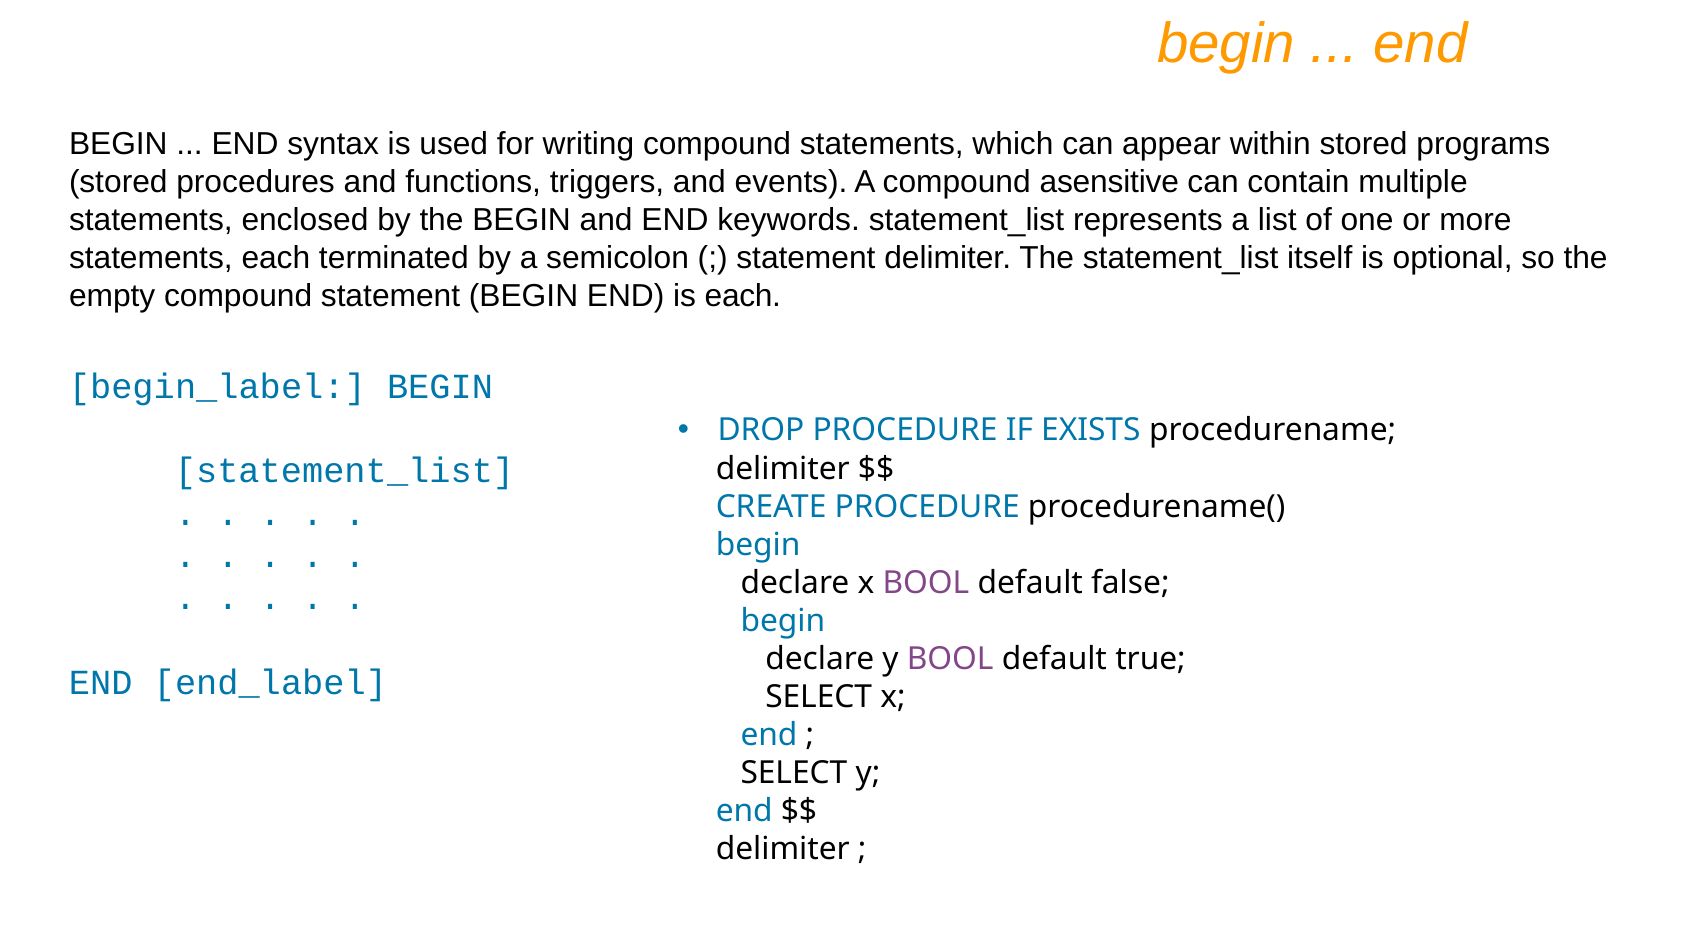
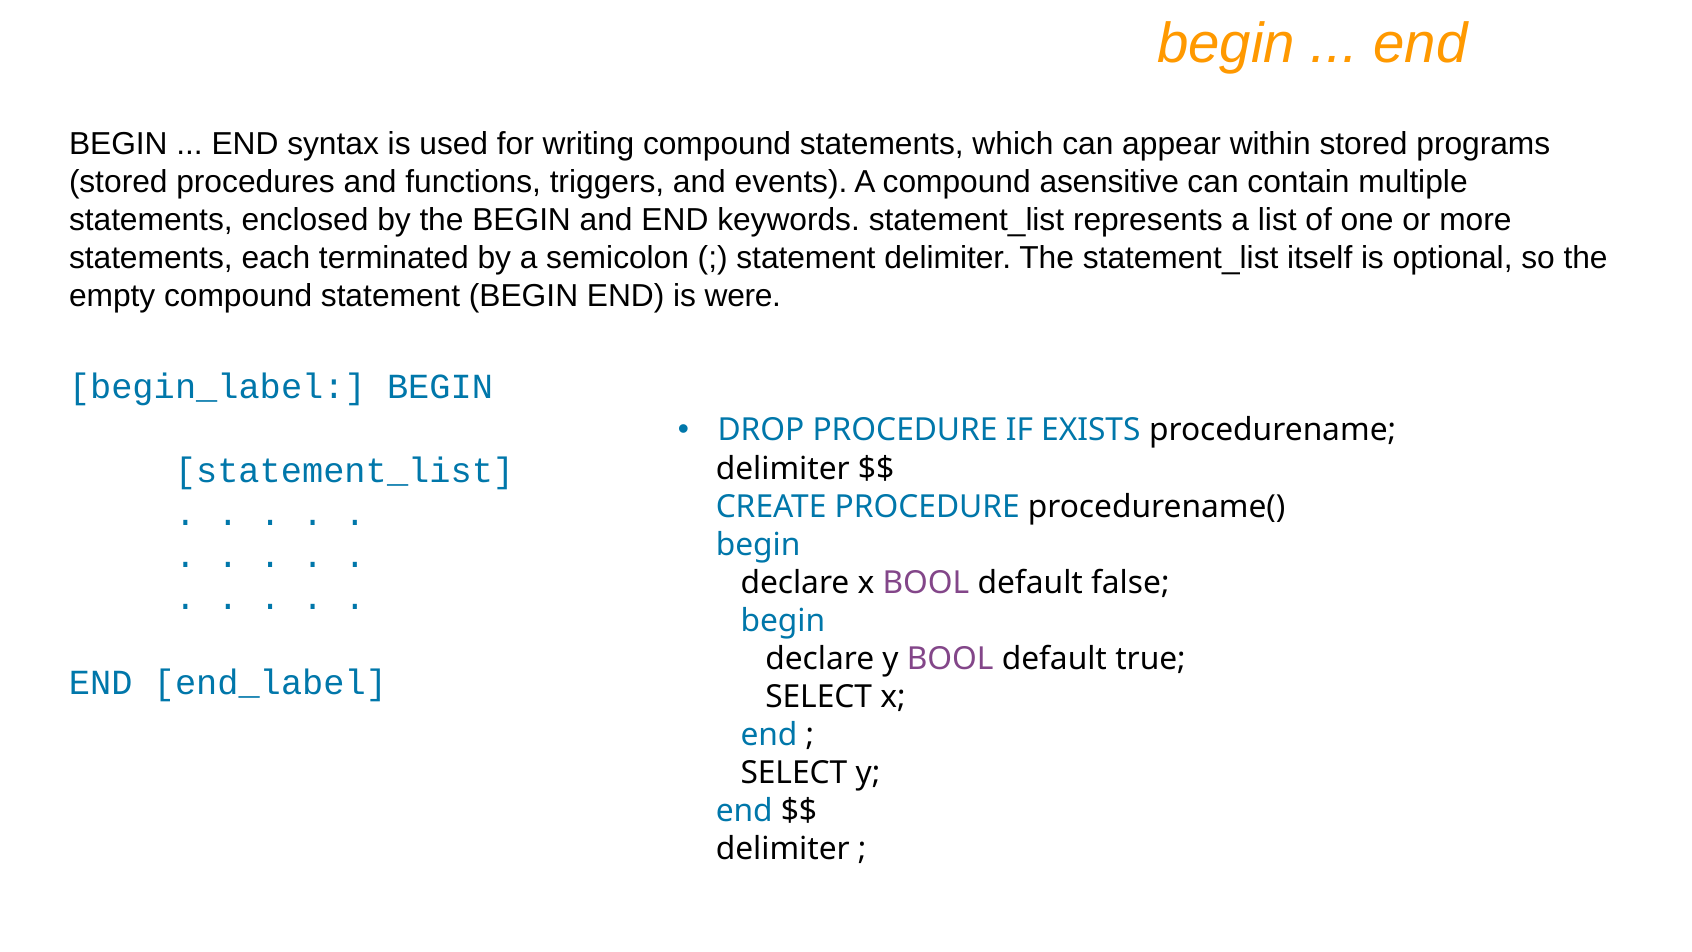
is each: each -> were
